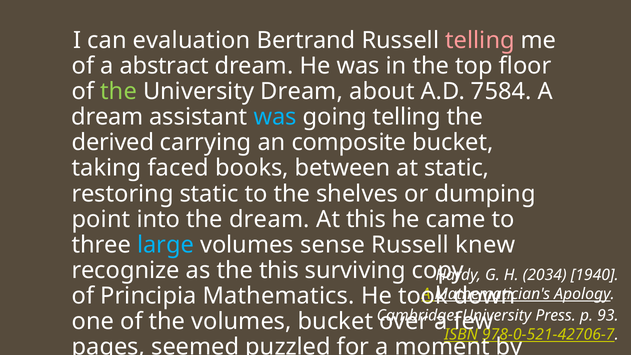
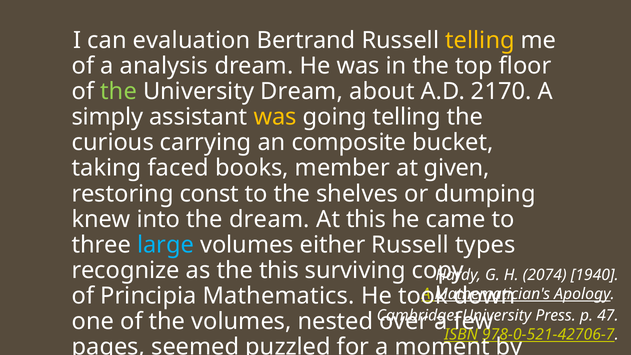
telling at (480, 40) colour: pink -> yellow
abstract: abstract -> analysis
7584: 7584 -> 2170
dream at (108, 117): dream -> simply
was at (275, 117) colour: light blue -> yellow
derived at (113, 143): derived -> curious
between: between -> member
at static: static -> given
restoring static: static -> const
point: point -> knew
sense: sense -> either
knew: knew -> types
2034: 2034 -> 2074
93: 93 -> 47
volumes bucket: bucket -> nested
